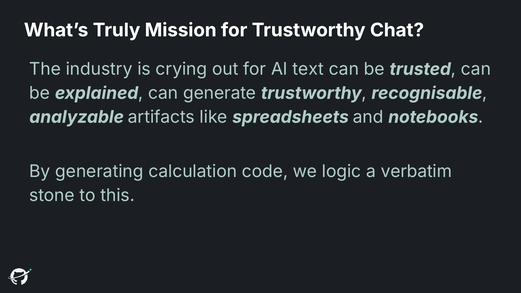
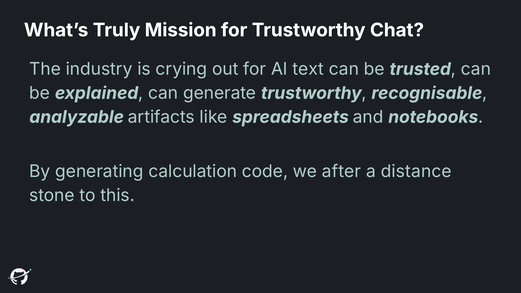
logic: logic -> after
verbatim: verbatim -> distance
